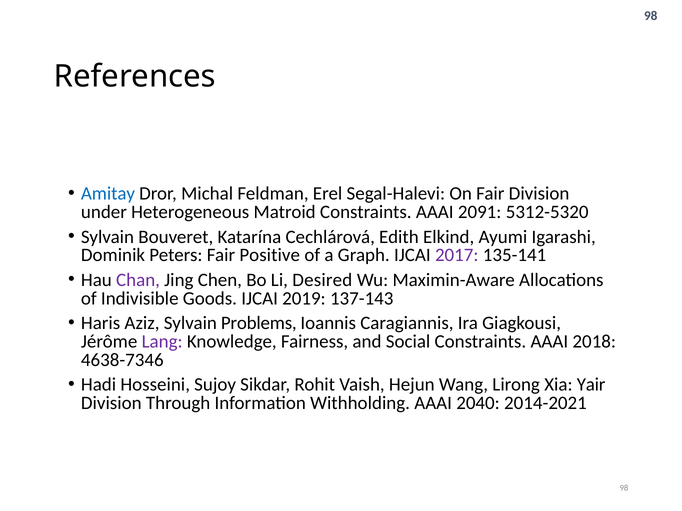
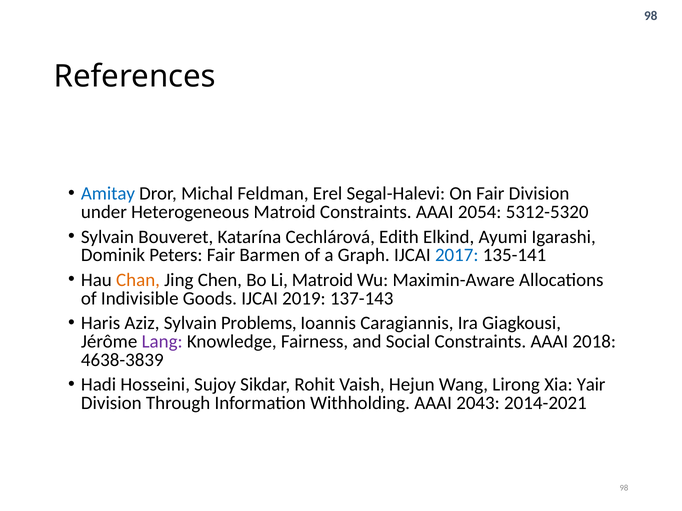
2091: 2091 -> 2054
Positive: Positive -> Barmen
2017 colour: purple -> blue
Chan colour: purple -> orange
Li Desired: Desired -> Matroid
4638-7346: 4638-7346 -> 4638-3839
2040: 2040 -> 2043
